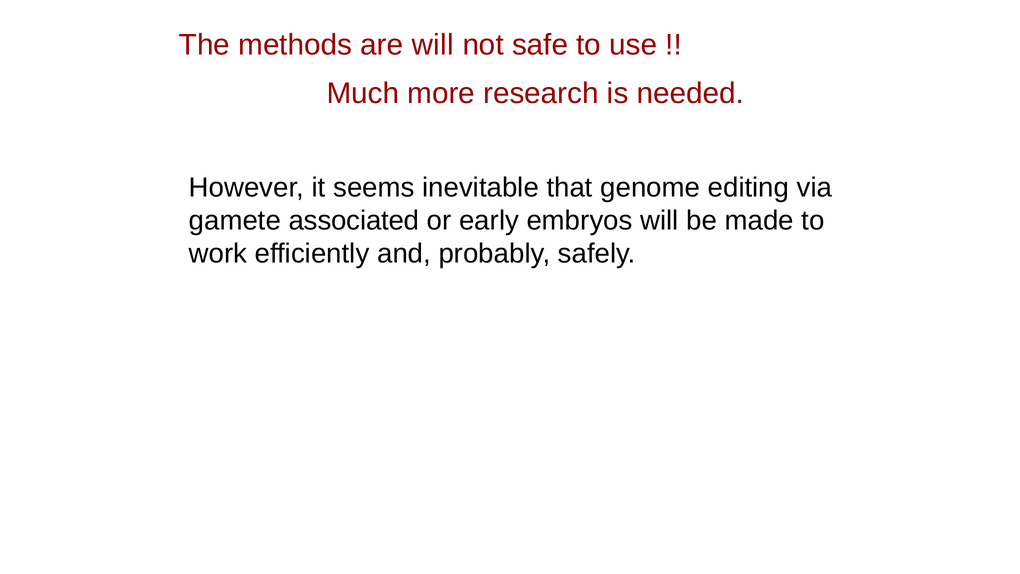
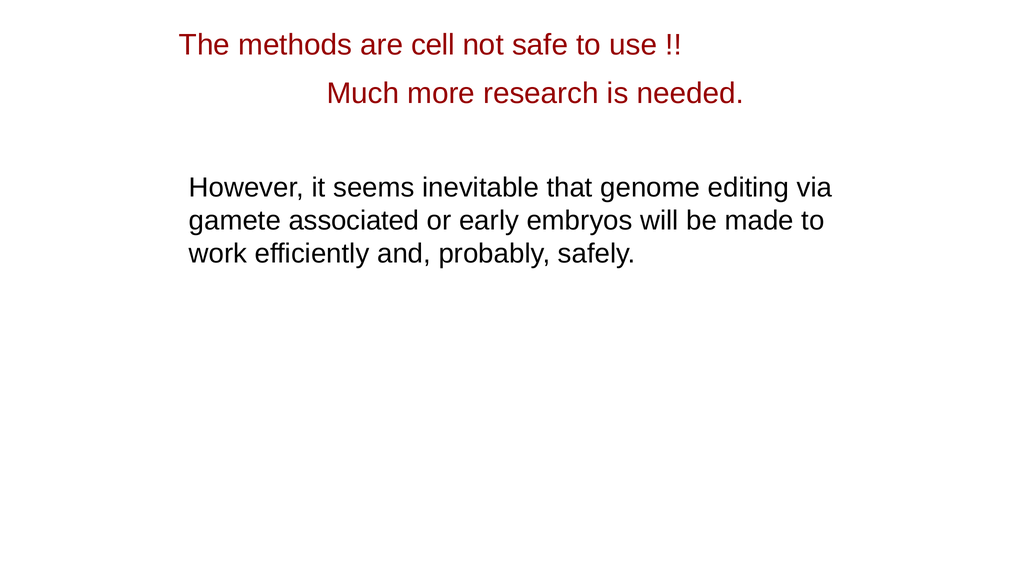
are will: will -> cell
